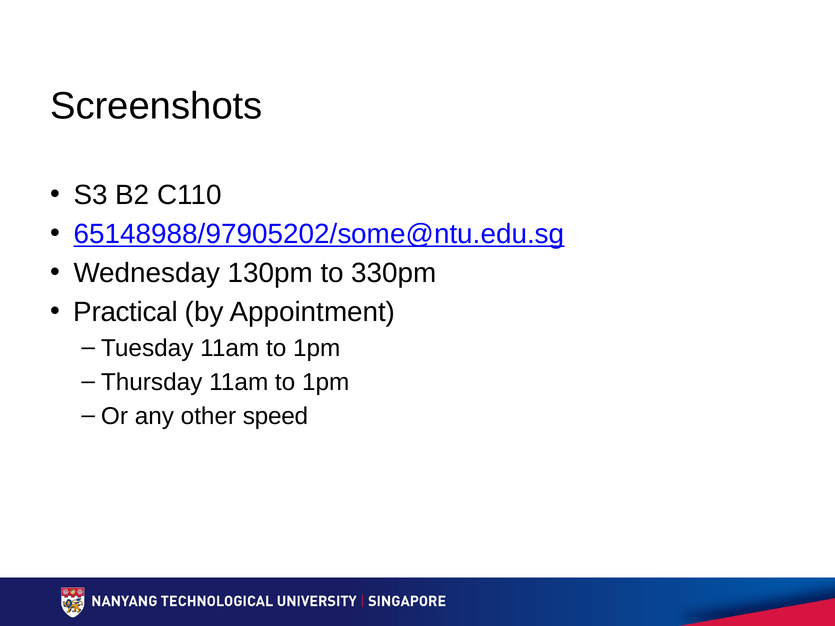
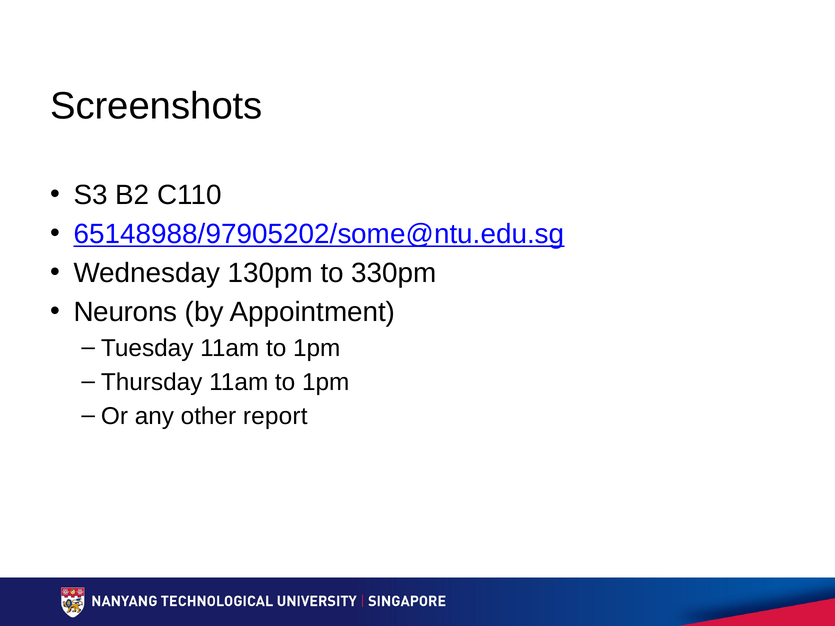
Practical: Practical -> Neurons
speed: speed -> report
